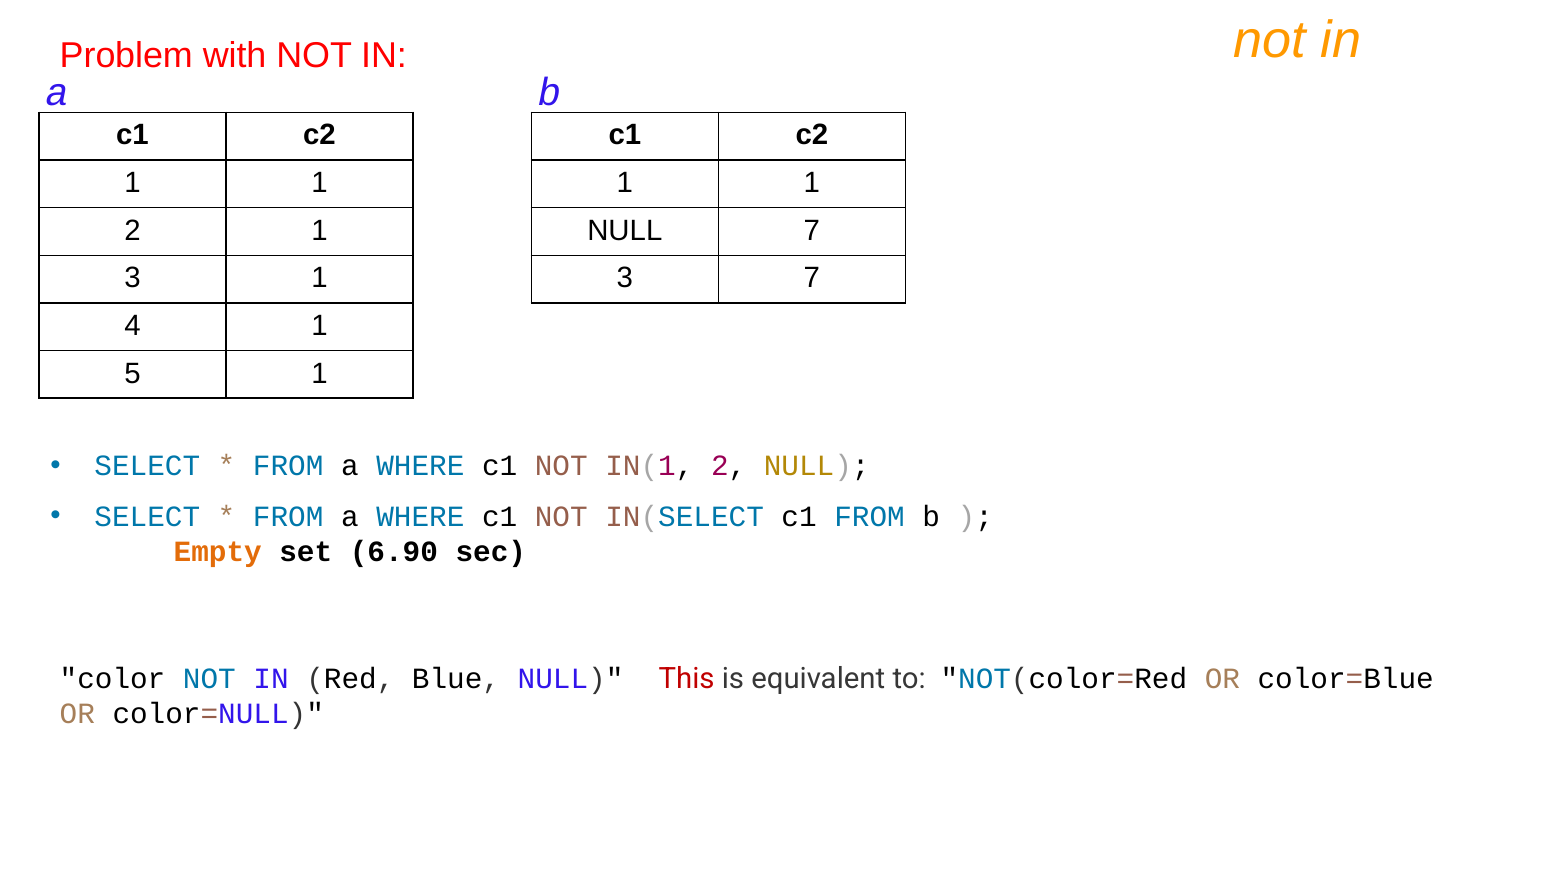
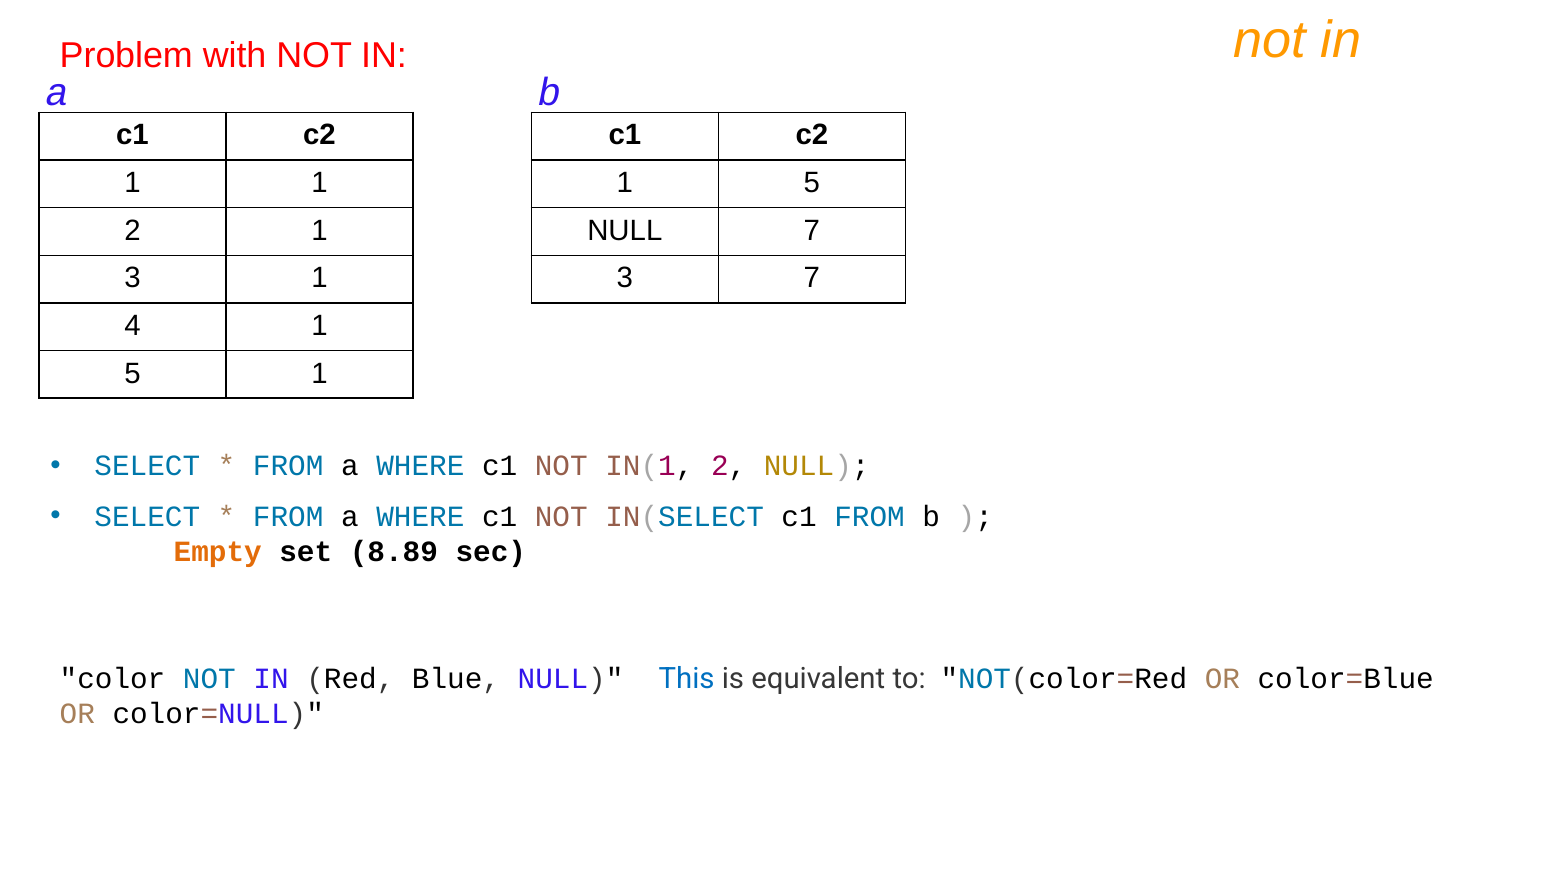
1 at (812, 183): 1 -> 5
6.90: 6.90 -> 8.89
This colour: red -> blue
